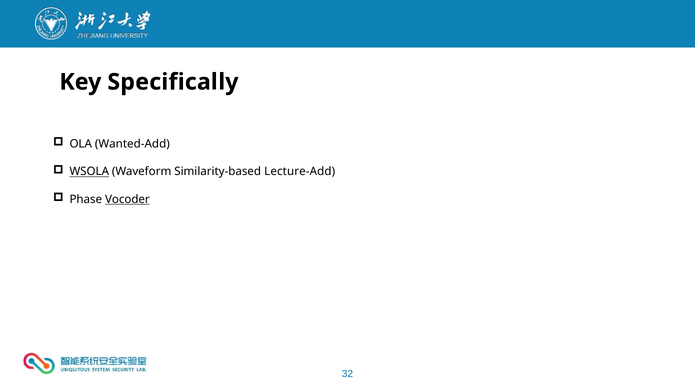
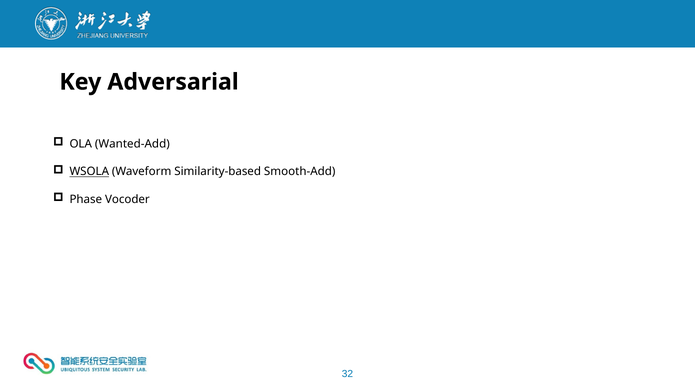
Specifically: Specifically -> Adversarial
Lecture-Add: Lecture-Add -> Smooth-Add
Vocoder underline: present -> none
